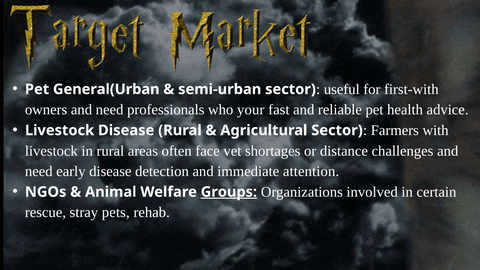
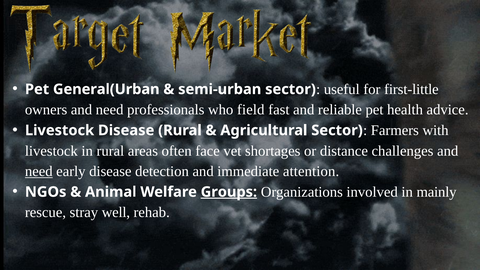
first-with: first-with -> first-little
your: your -> field
need at (39, 171) underline: none -> present
certain: certain -> mainly
pets: pets -> well
